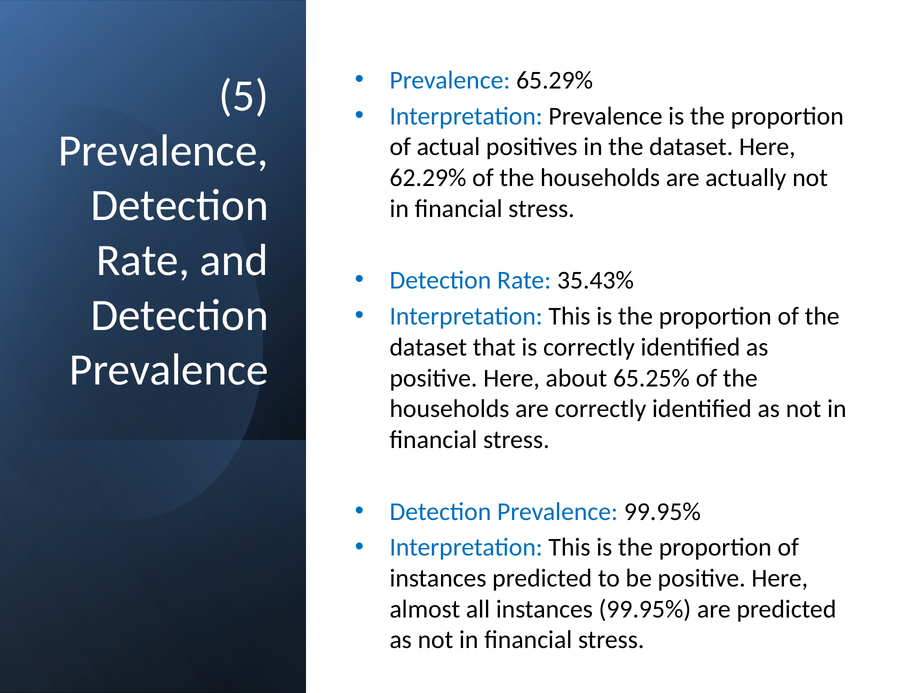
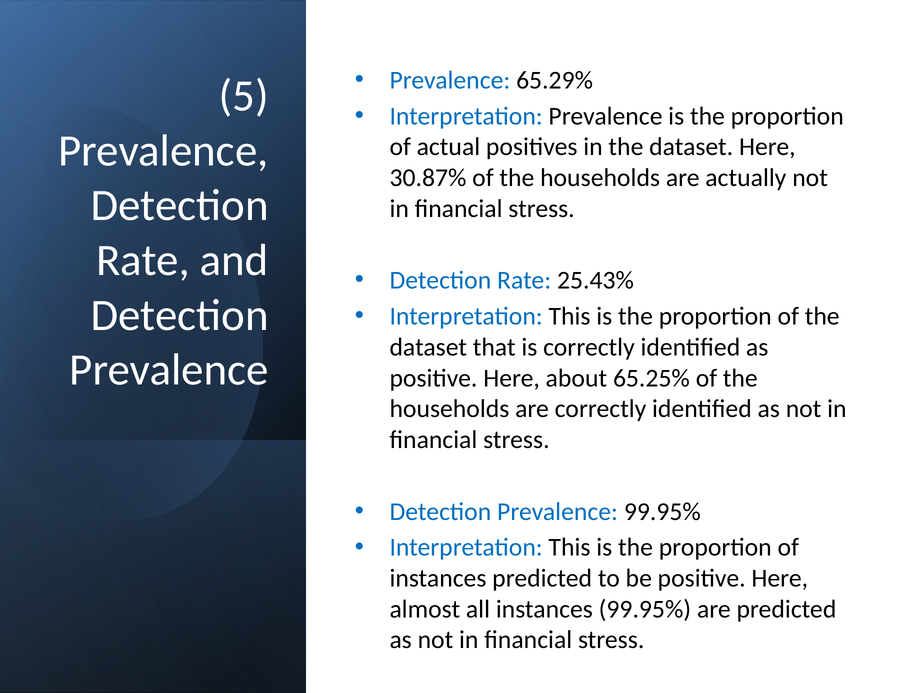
62.29%: 62.29% -> 30.87%
35.43%: 35.43% -> 25.43%
